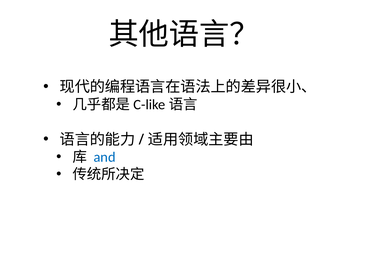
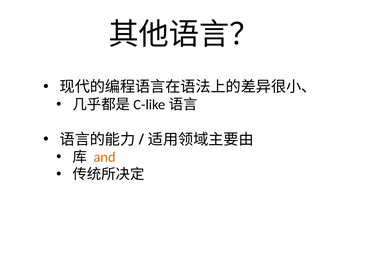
and colour: blue -> orange
